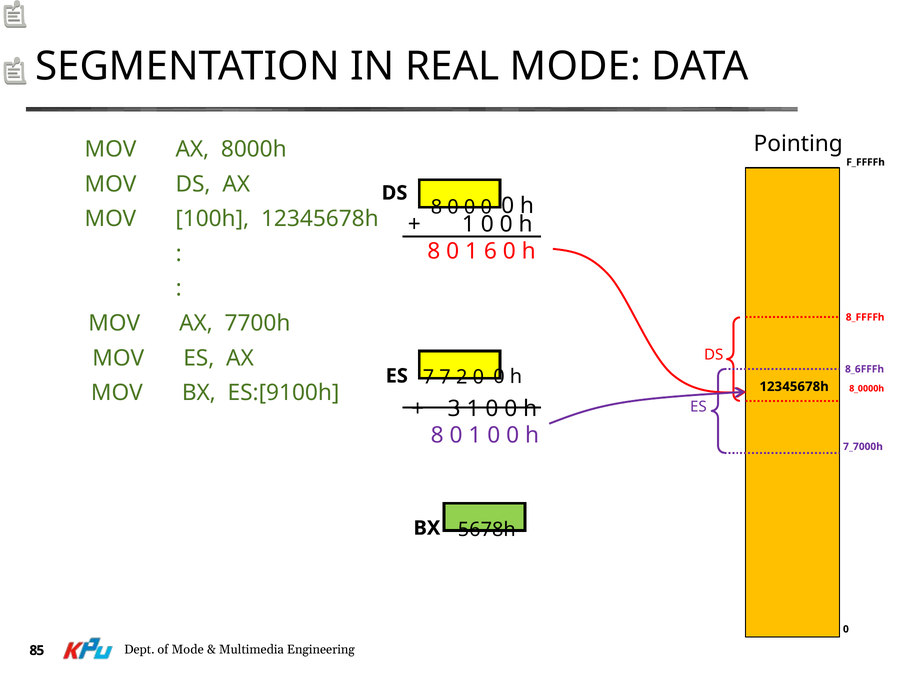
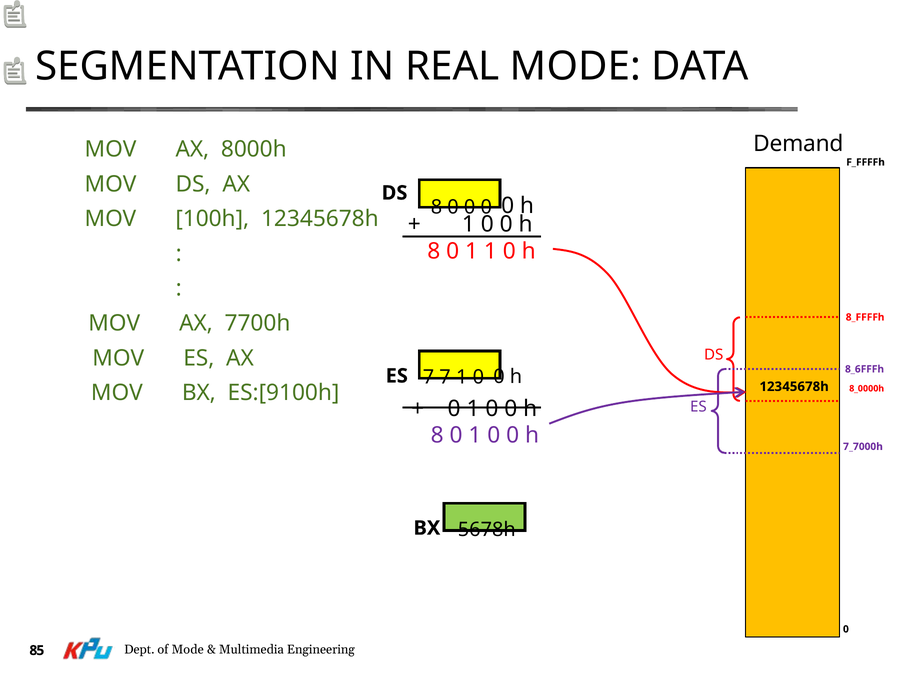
Pointing: Pointing -> Demand
1 6: 6 -> 1
7 2: 2 -> 1
3 at (454, 409): 3 -> 0
